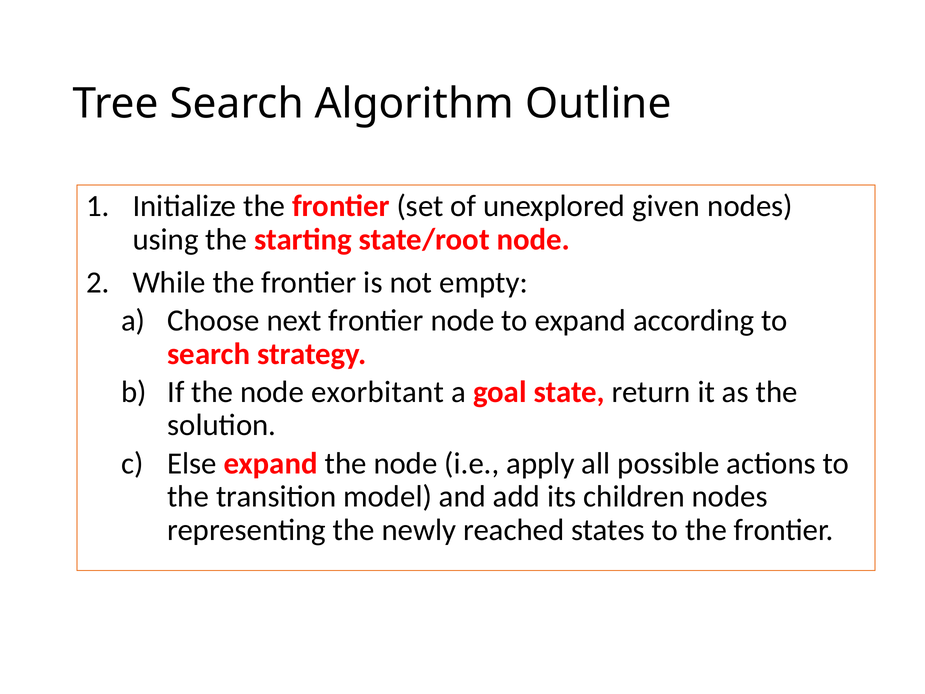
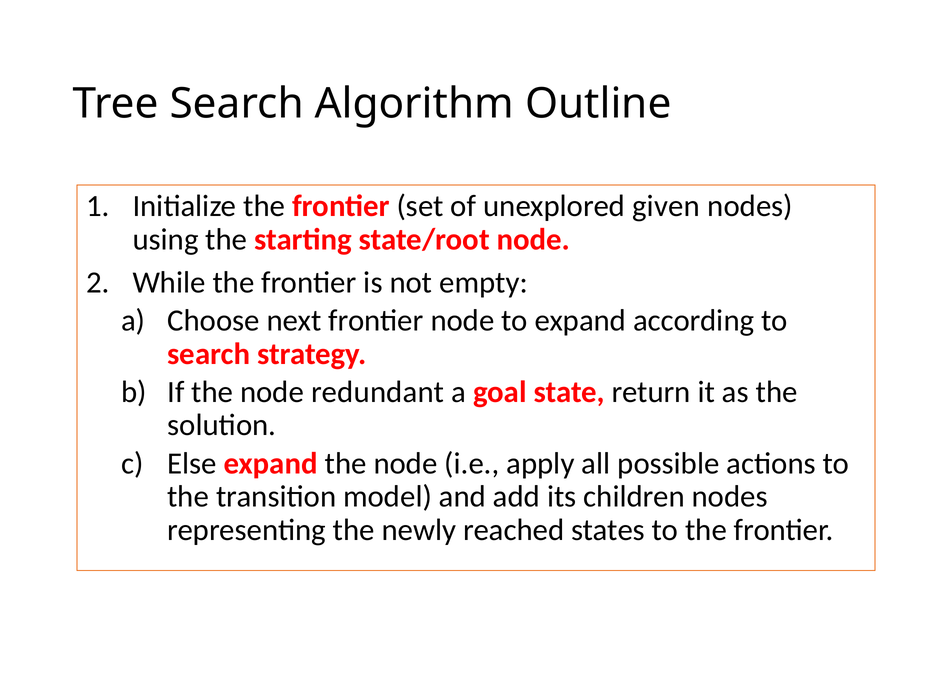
exorbitant: exorbitant -> redundant
